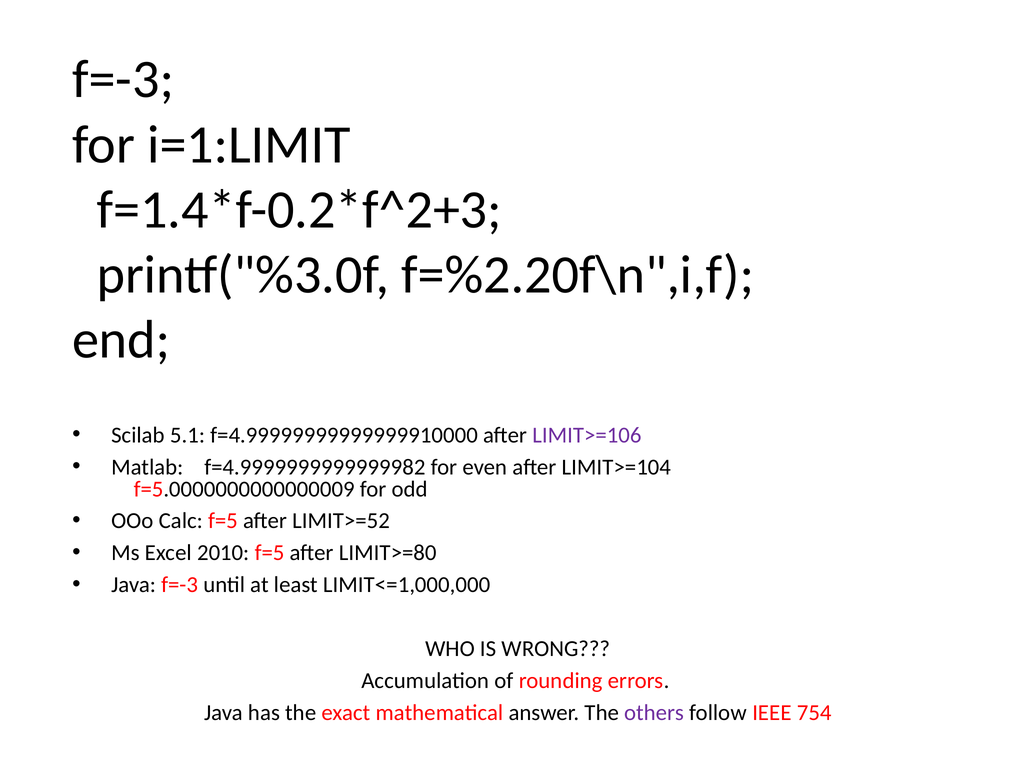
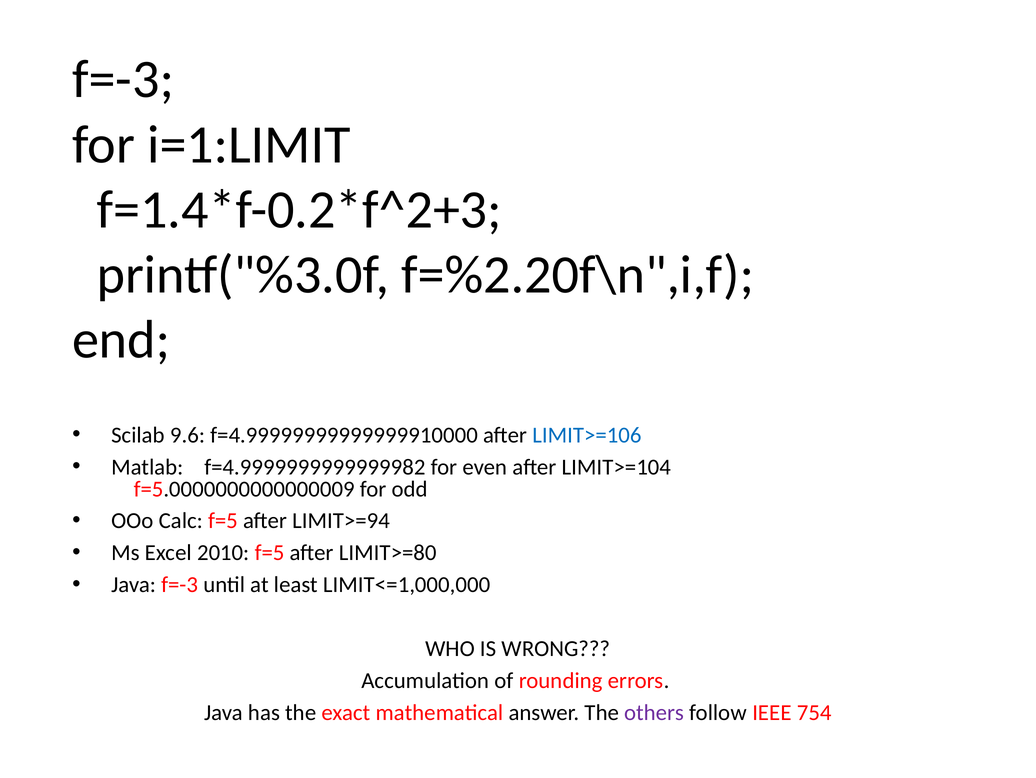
5.1: 5.1 -> 9.6
LIMIT>=106 colour: purple -> blue
LIMIT>=52: LIMIT>=52 -> LIMIT>=94
